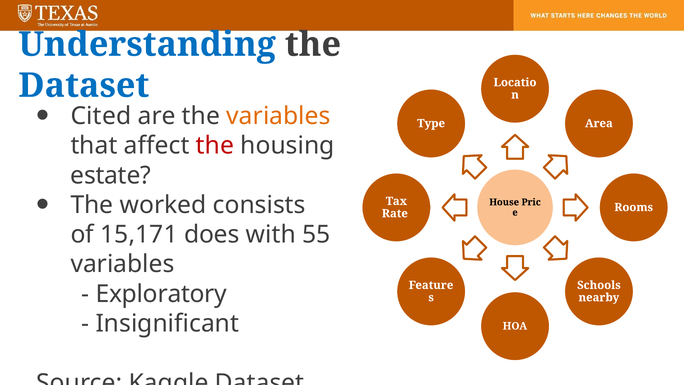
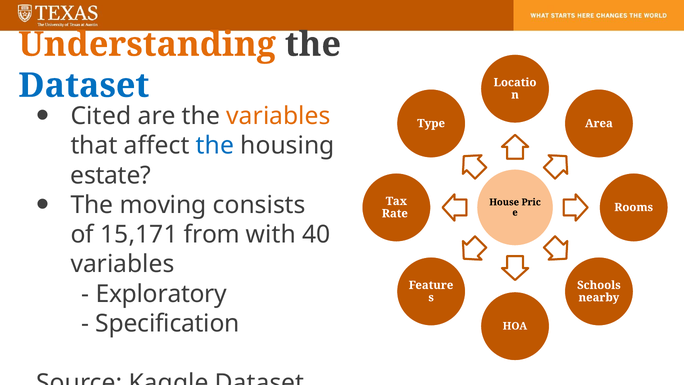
Understanding colour: blue -> orange
the at (215, 146) colour: red -> blue
worked: worked -> moving
does: does -> from
55: 55 -> 40
Insignificant: Insignificant -> Specification
